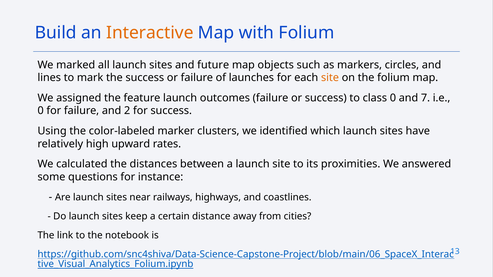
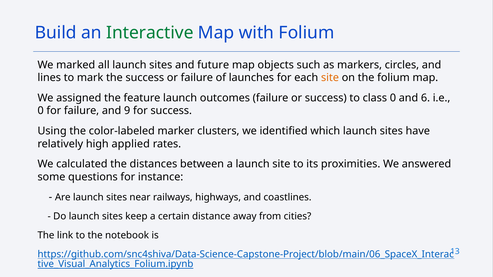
Interactive colour: orange -> green
7: 7 -> 6
2: 2 -> 9
upward: upward -> applied
